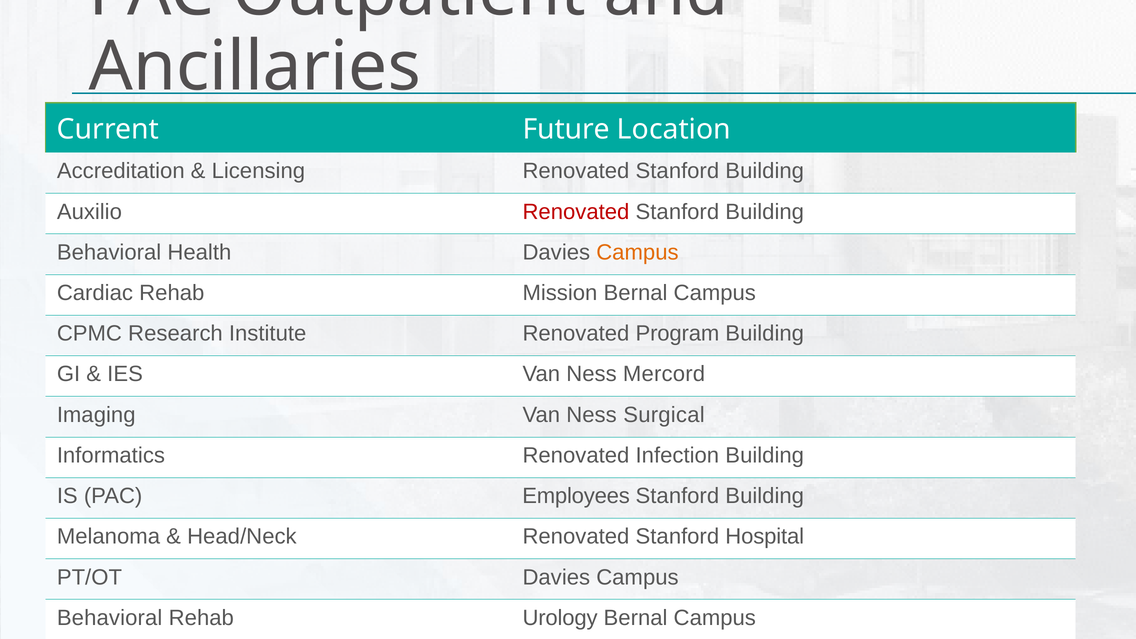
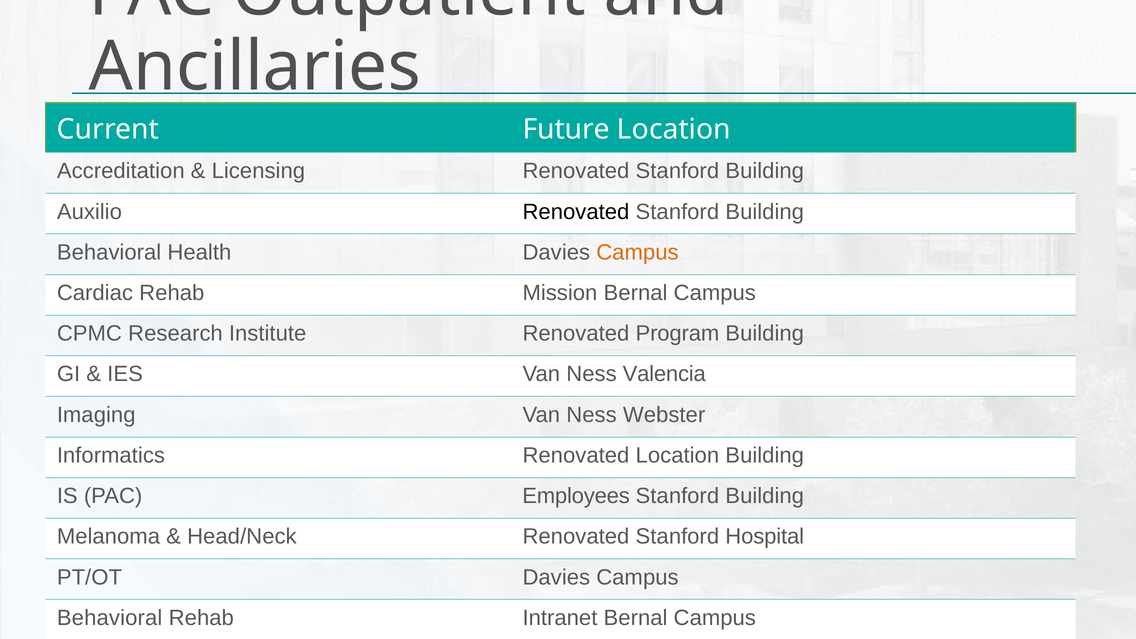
Renovated at (576, 212) colour: red -> black
Mercord: Mercord -> Valencia
Surgical: Surgical -> Webster
Renovated Infection: Infection -> Location
Urology: Urology -> Intranet
